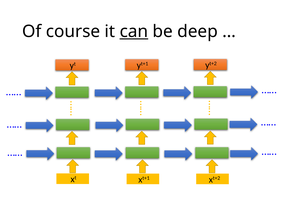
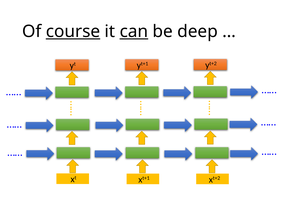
course underline: none -> present
